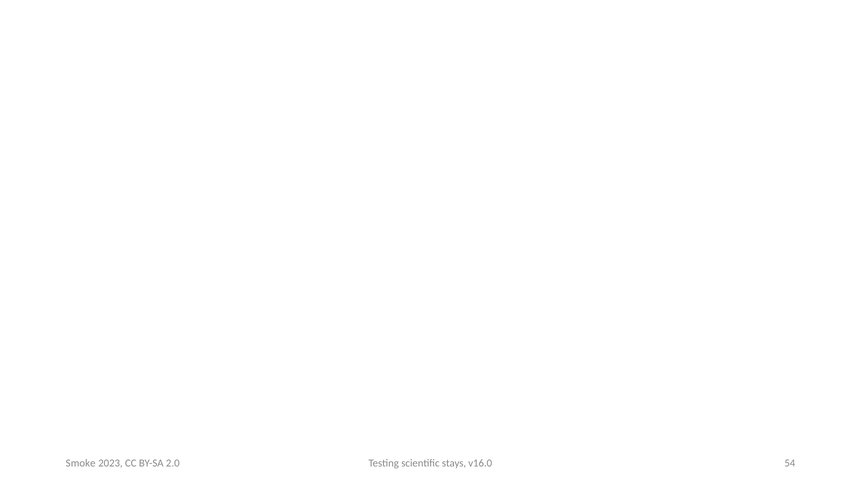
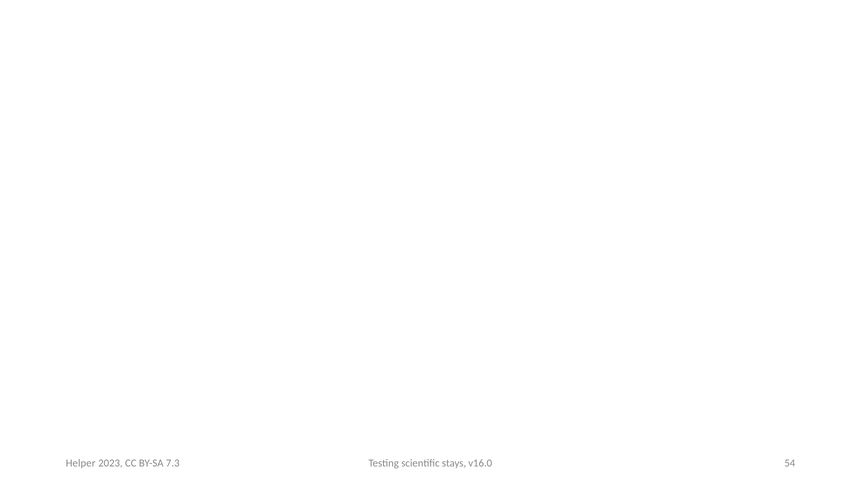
Smoke: Smoke -> Helper
2.0: 2.0 -> 7.3
